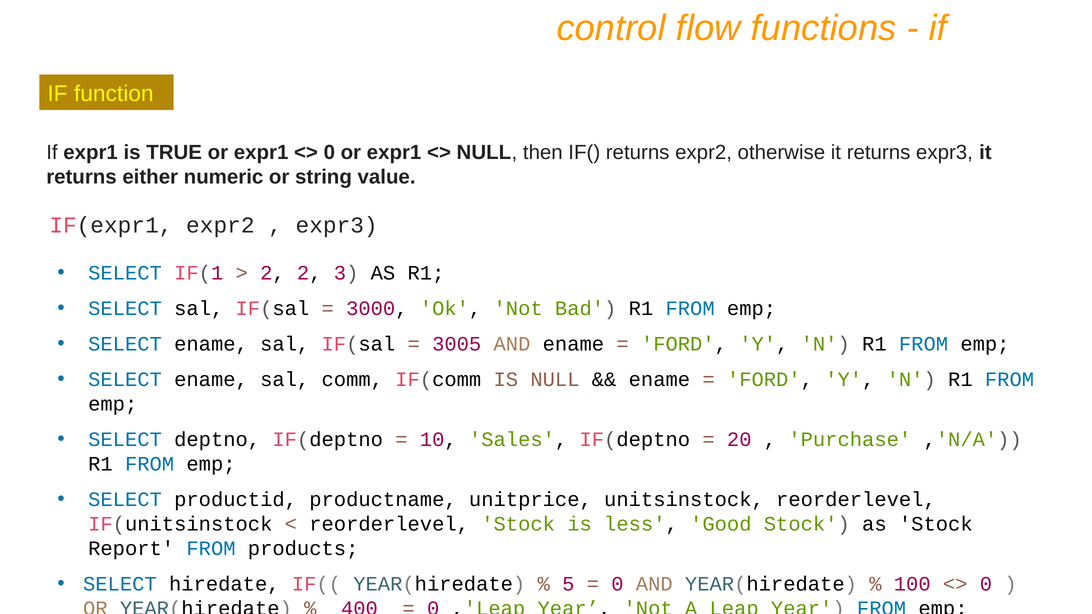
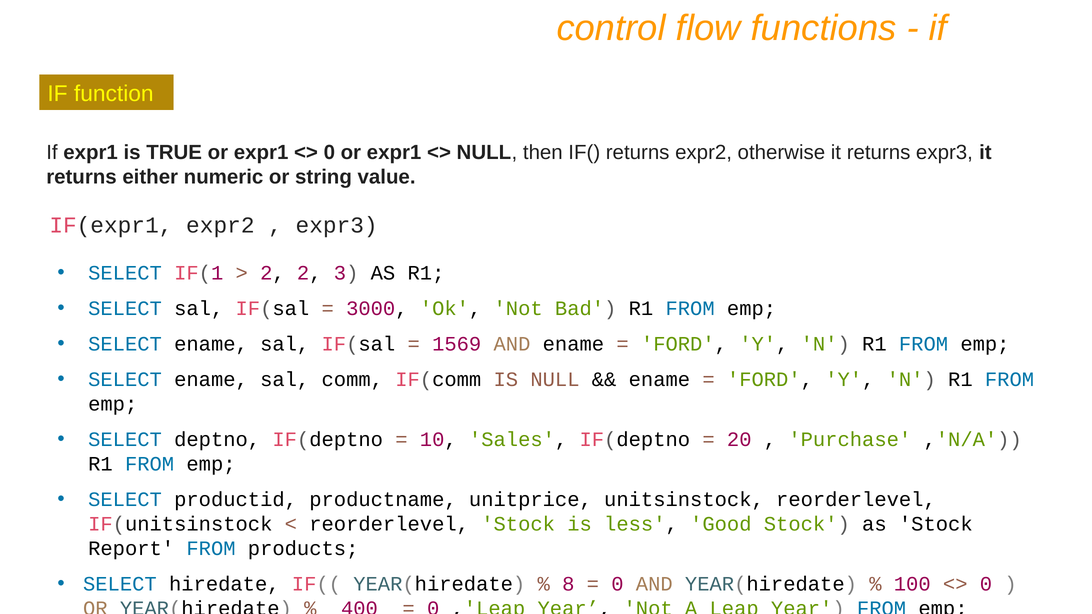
3005: 3005 -> 1569
5: 5 -> 8
